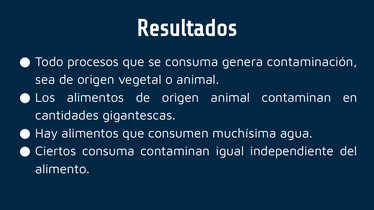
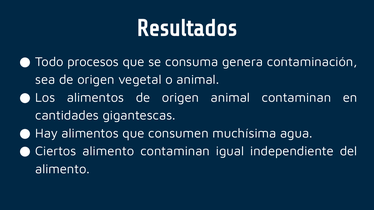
Ciertos consuma: consuma -> alimento
